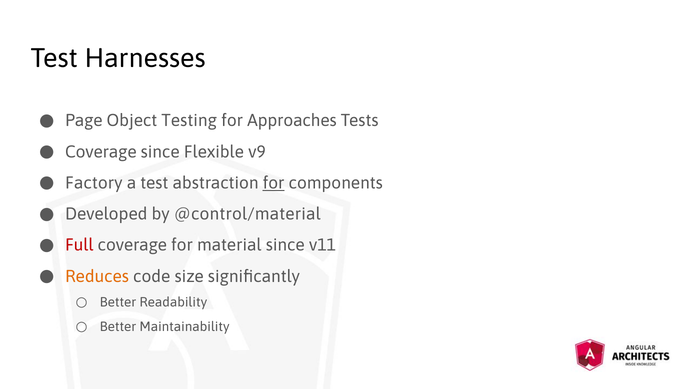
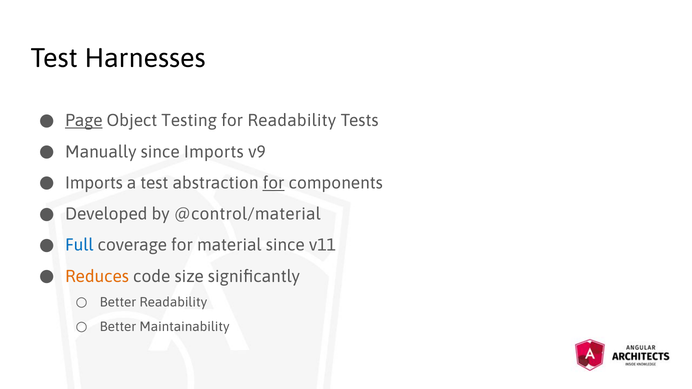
Page underline: none -> present
for Approaches: Approaches -> Readability
Coverage at (101, 152): Coverage -> Manually
since Flexible: Flexible -> Imports
Factory at (94, 183): Factory -> Imports
Full colour: red -> blue
